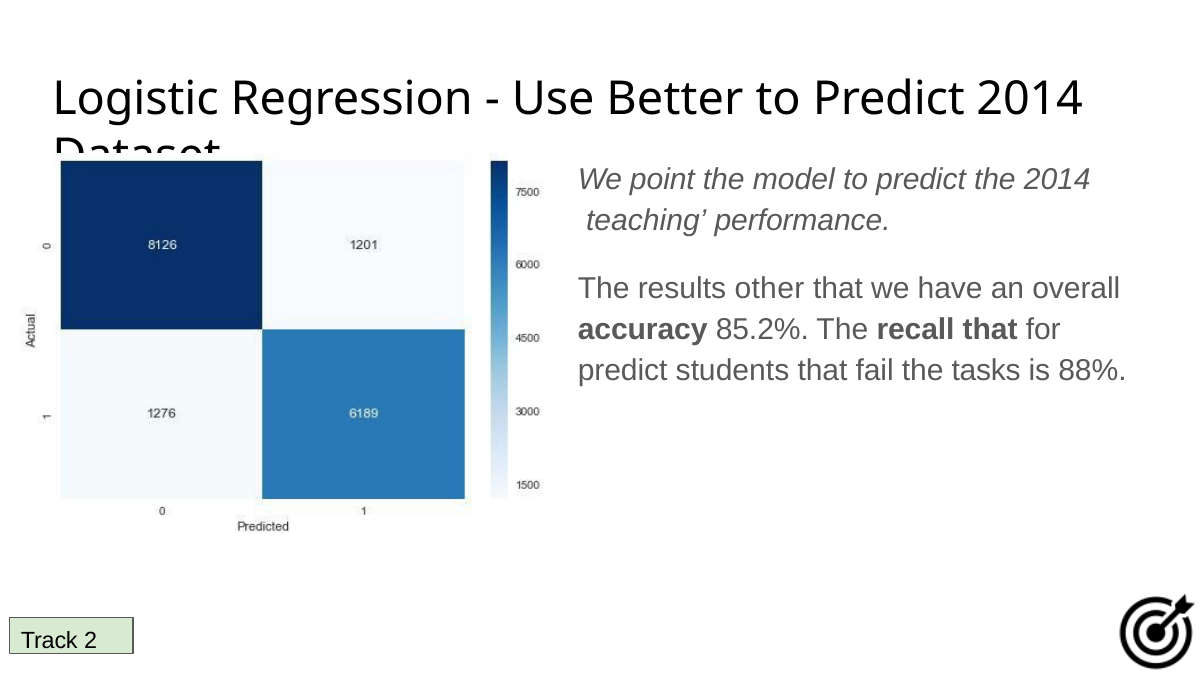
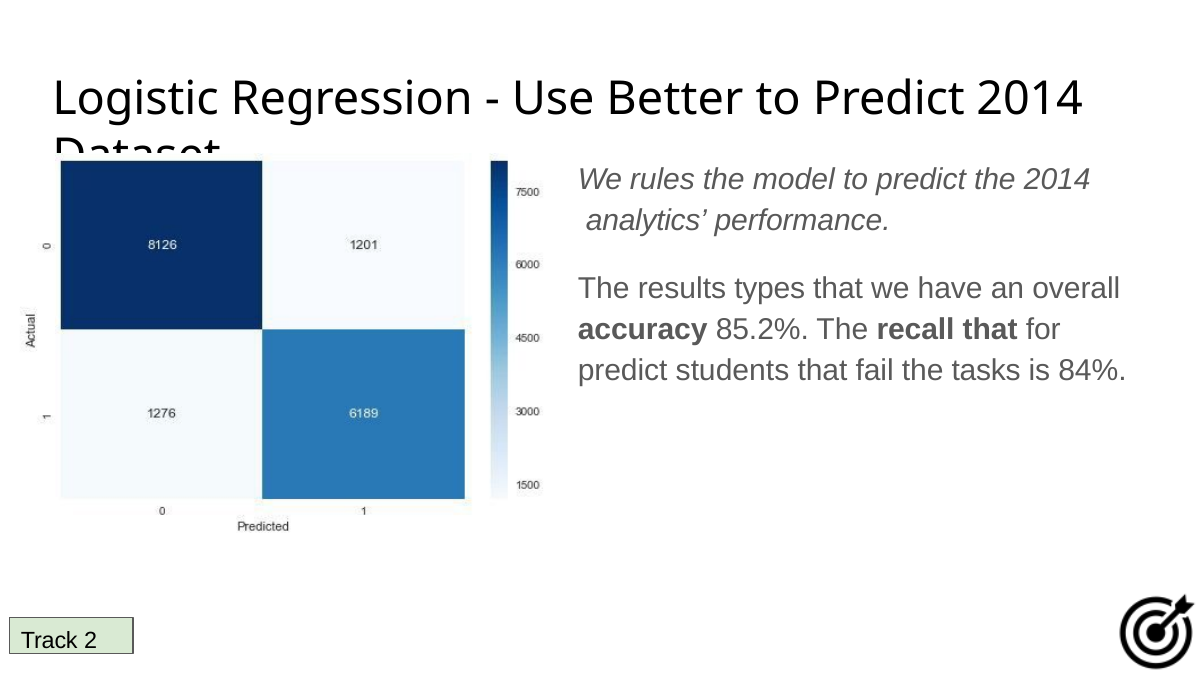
point: point -> rules
teaching: teaching -> analytics
other: other -> types
88%: 88% -> 84%
